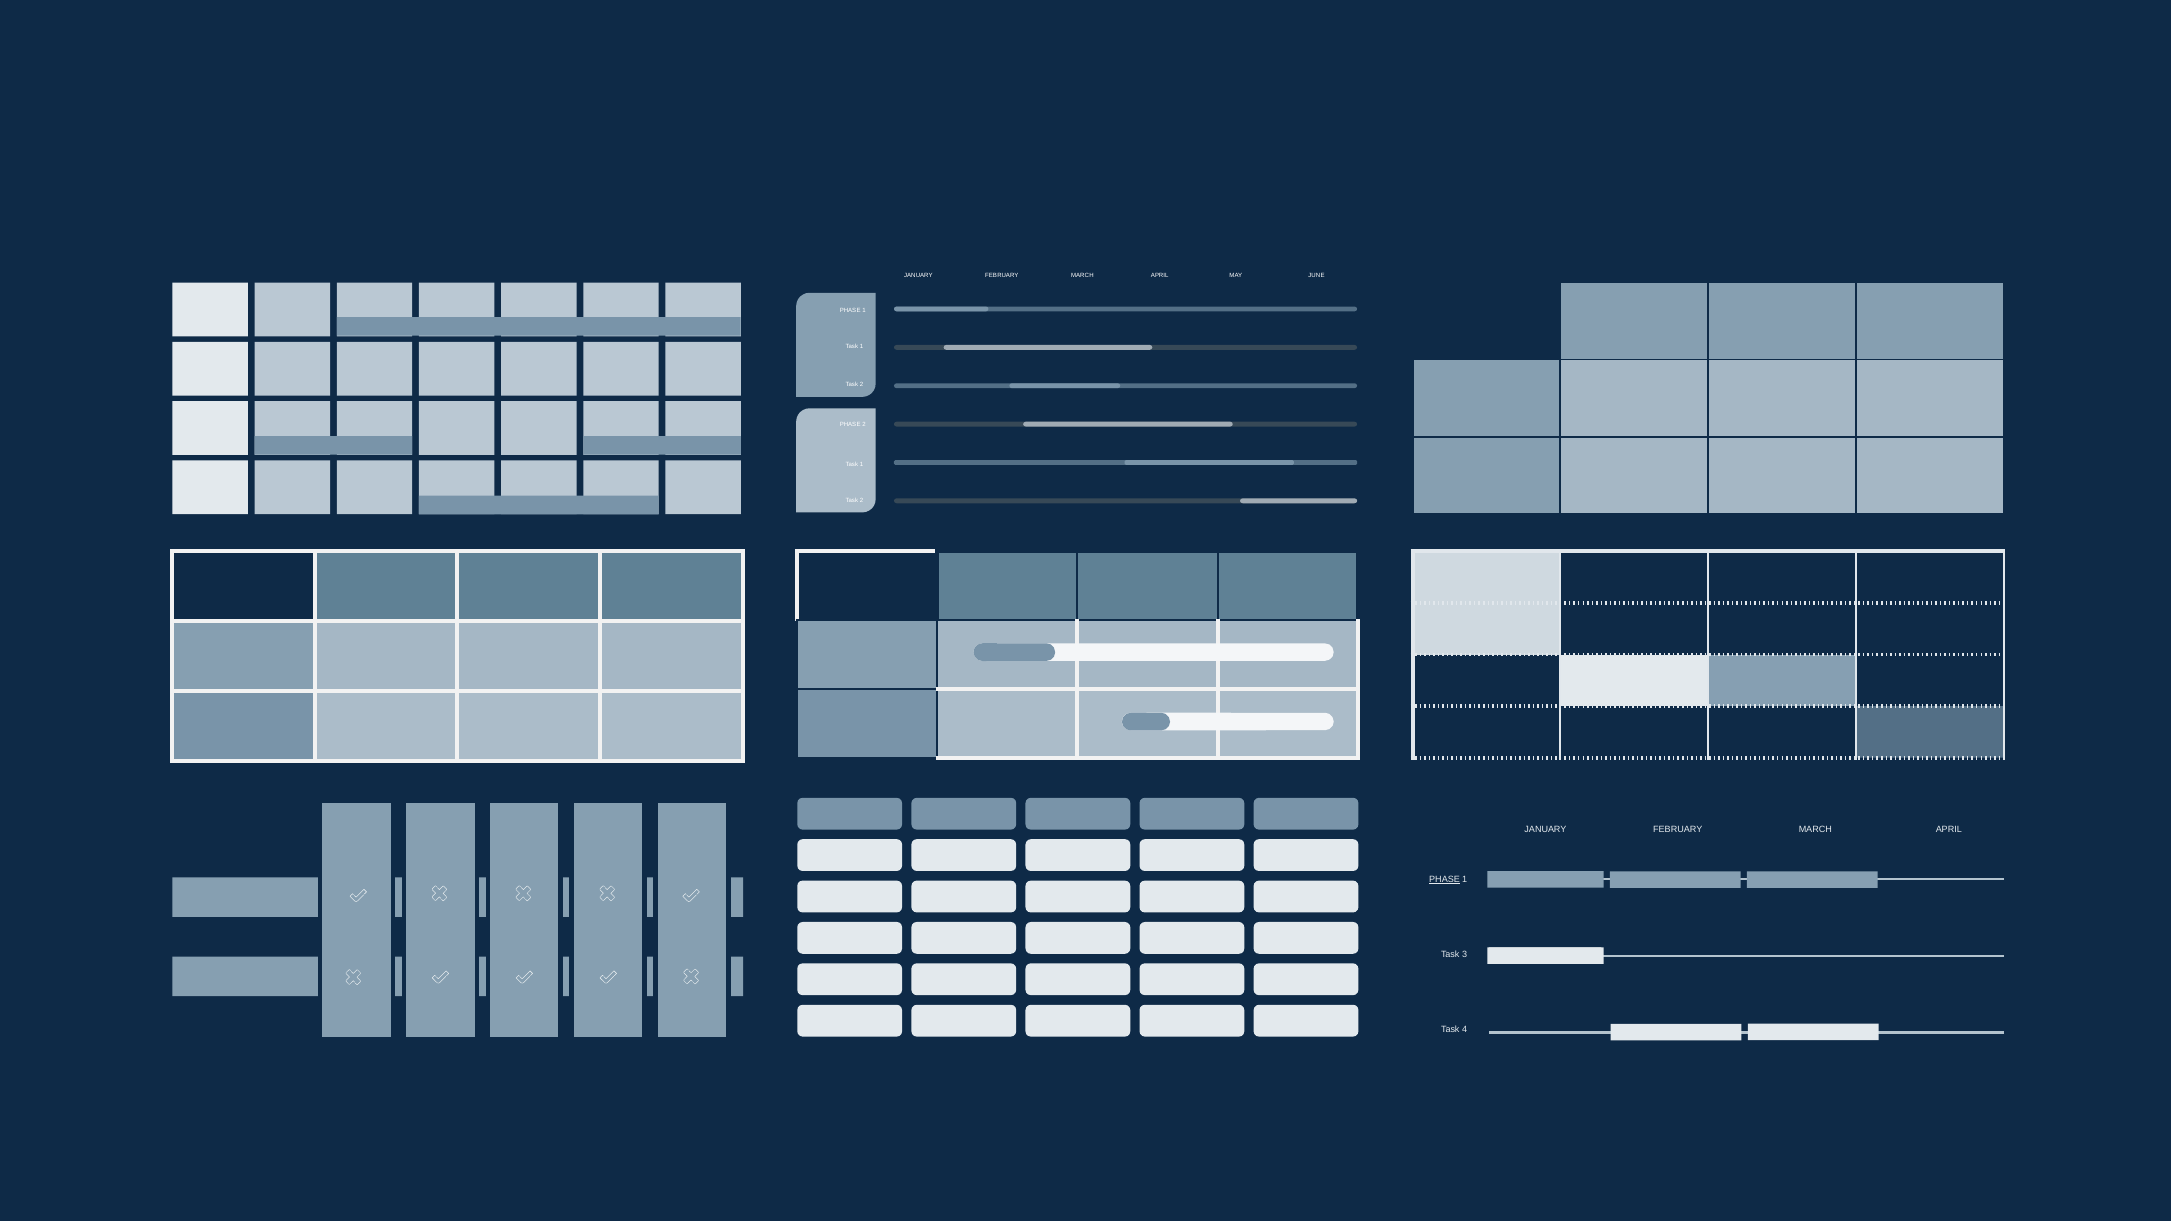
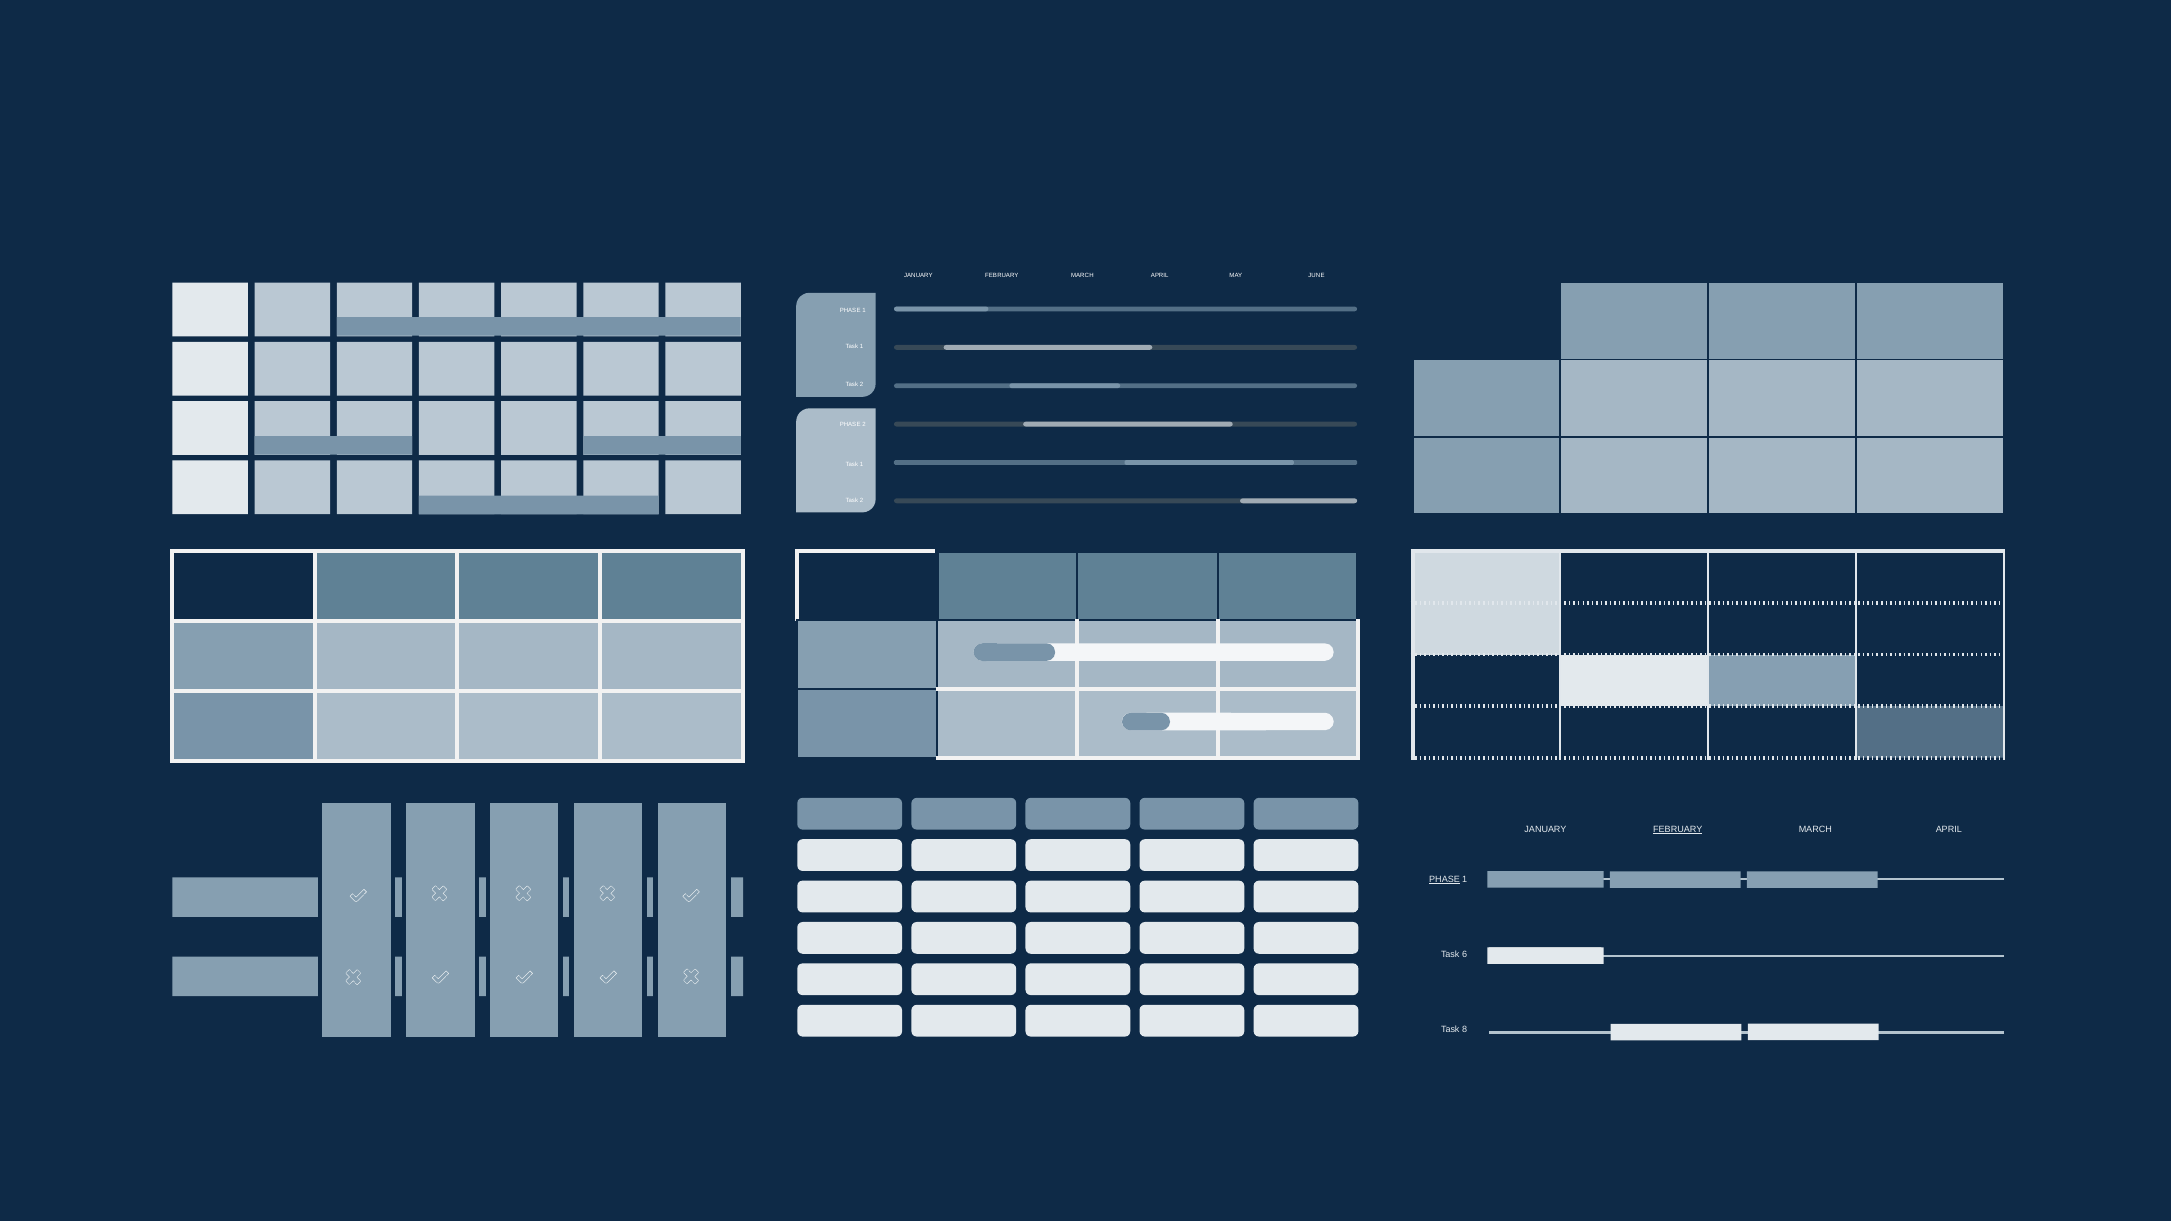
FEBRUARY at (1678, 830) underline: none -> present
3: 3 -> 6
4: 4 -> 8
